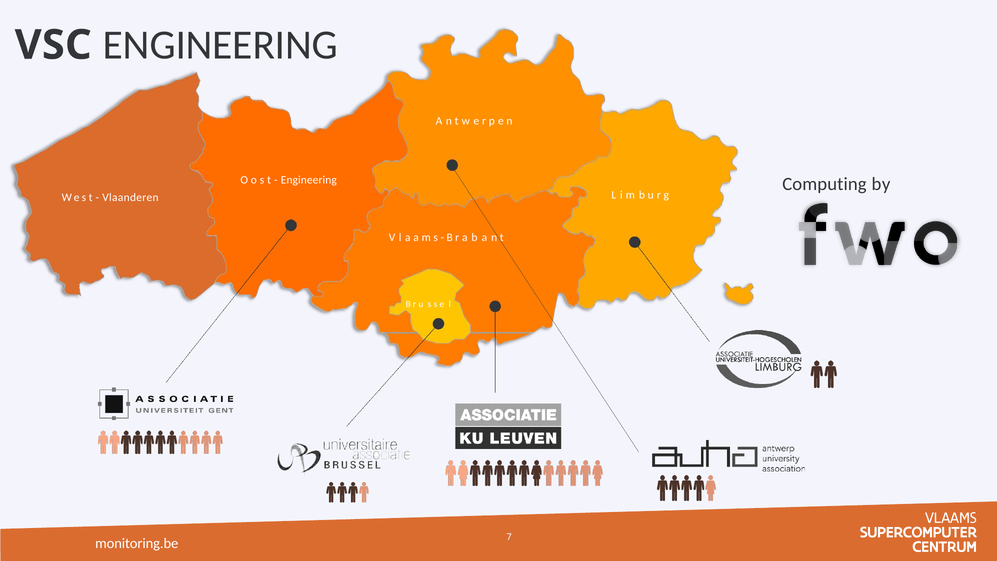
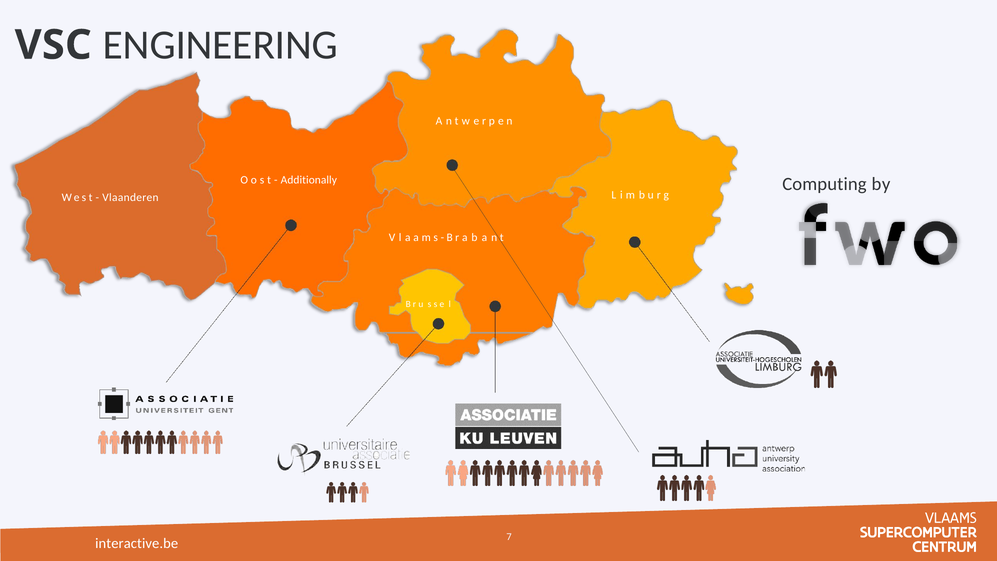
Engineering at (309, 180): Engineering -> Additionally
monitoring.be: monitoring.be -> interactive.be
